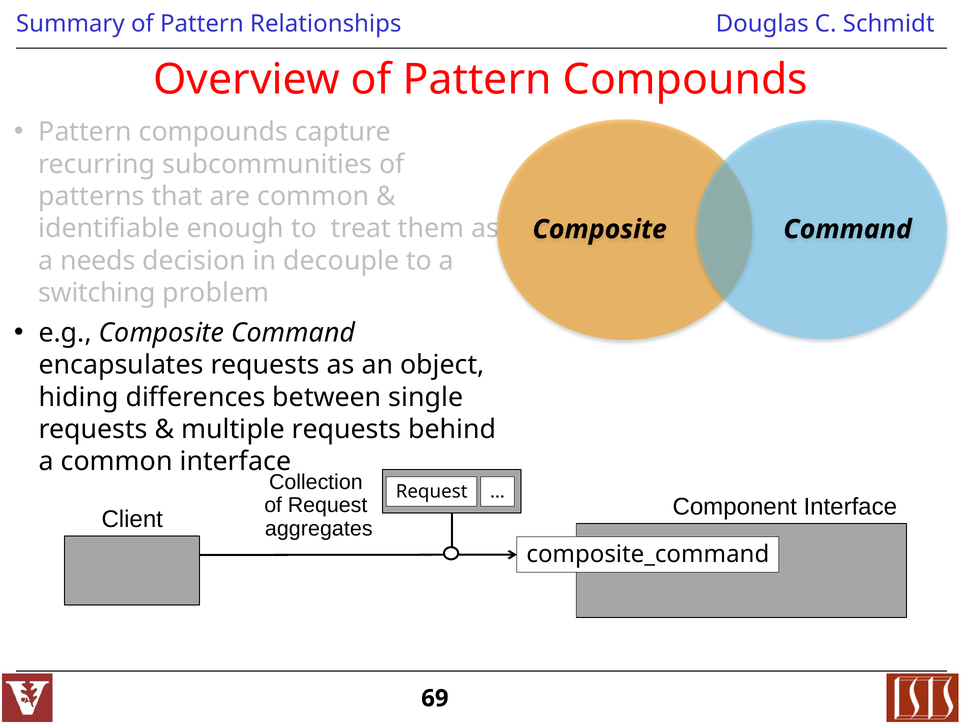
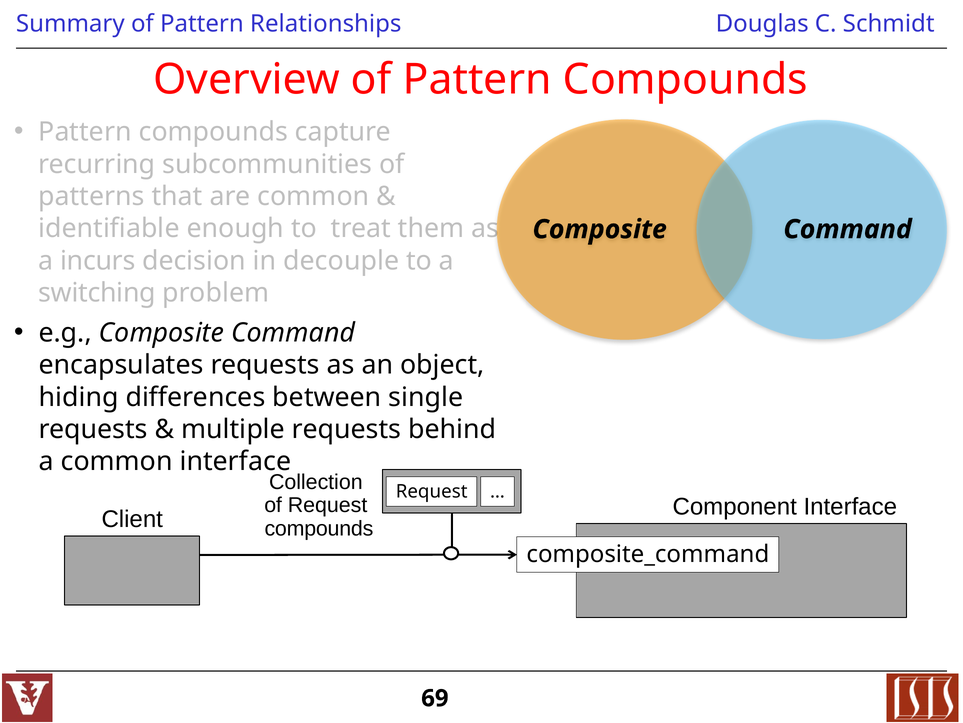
needs: needs -> incurs
aggregates at (319, 528): aggregates -> compounds
